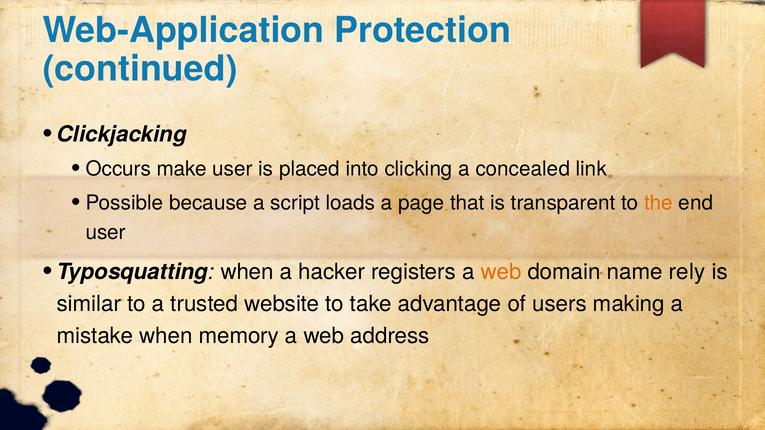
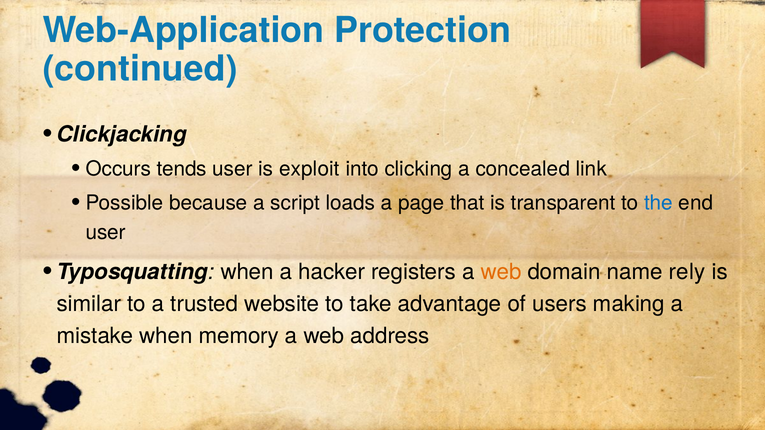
make: make -> tends
placed: placed -> exploit
the colour: orange -> blue
